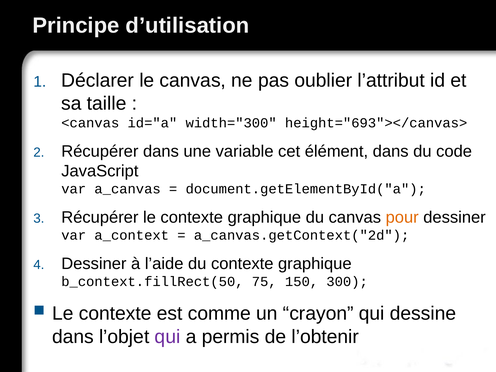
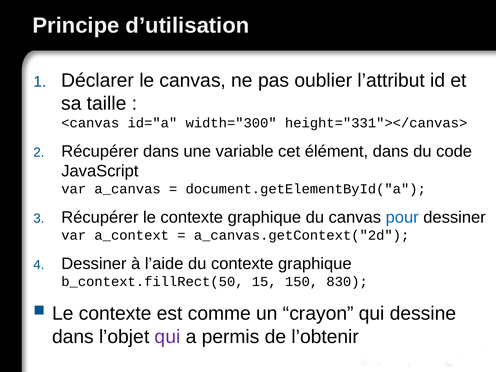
height="693"></canvas>: height="693"></canvas> -> height="331"></canvas>
pour colour: orange -> blue
75: 75 -> 15
300: 300 -> 830
